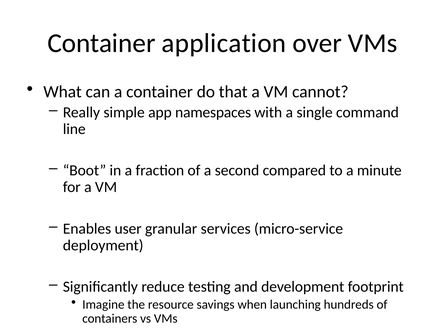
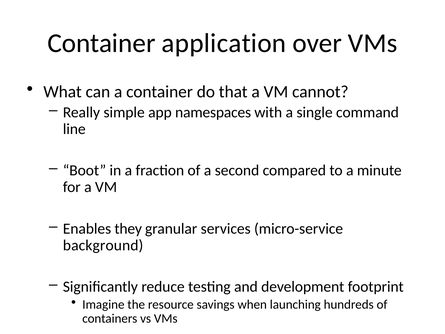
user: user -> they
deployment: deployment -> background
